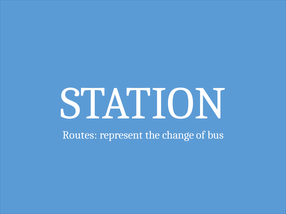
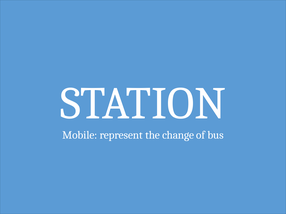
Routes: Routes -> Mobile
